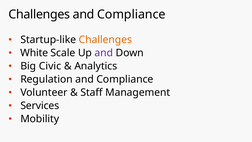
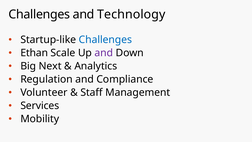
Challenges and Compliance: Compliance -> Technology
Challenges at (105, 40) colour: orange -> blue
White: White -> Ethan
Civic: Civic -> Next
